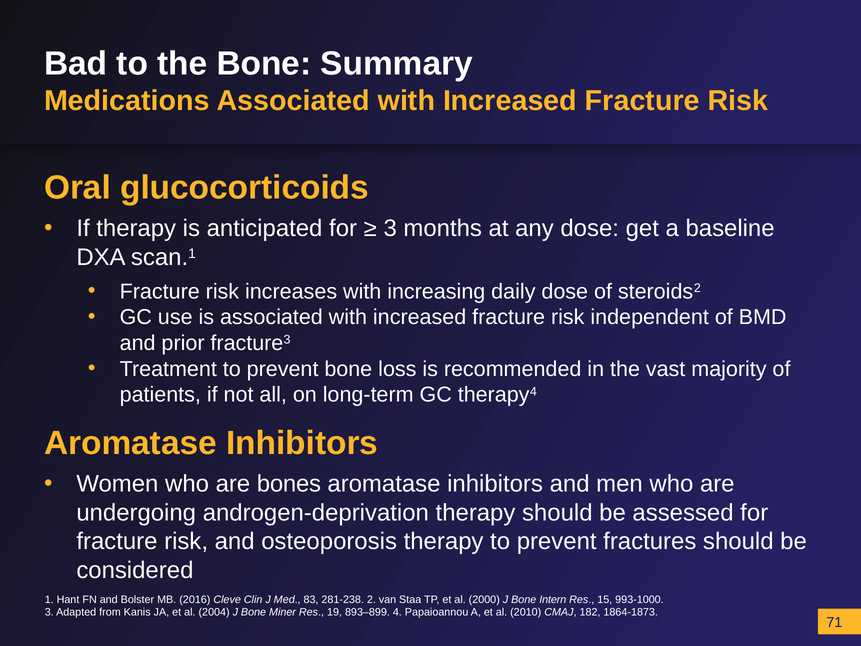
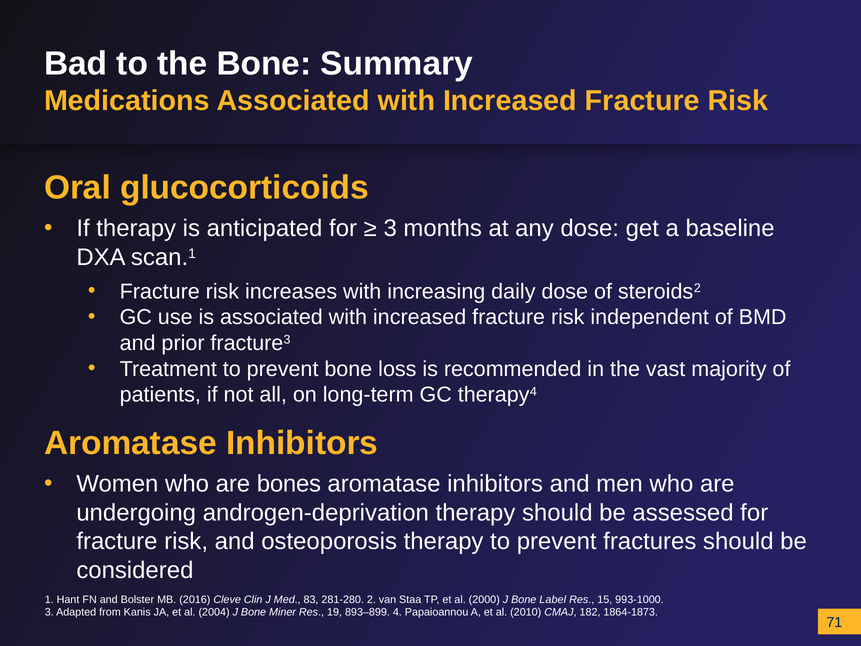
281-238: 281-238 -> 281-280
Intern: Intern -> Label
